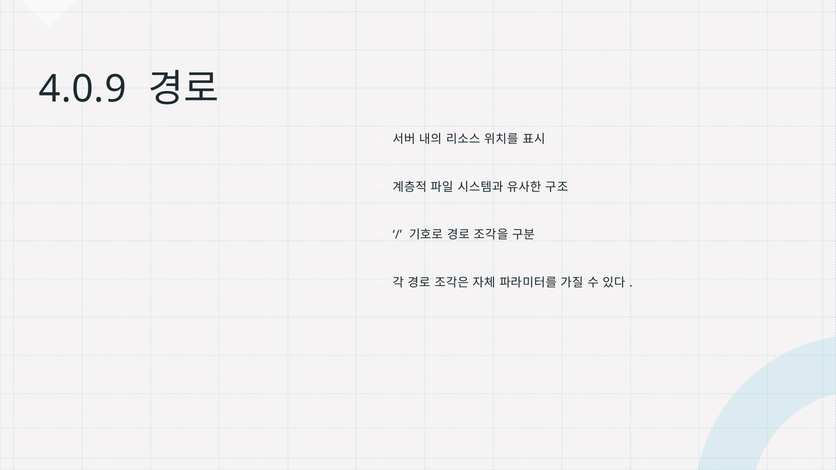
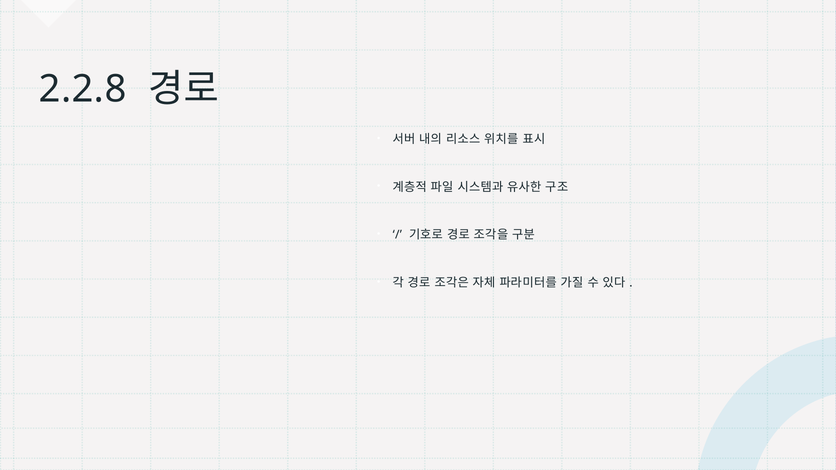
4.0.9: 4.0.9 -> 2.2.8
